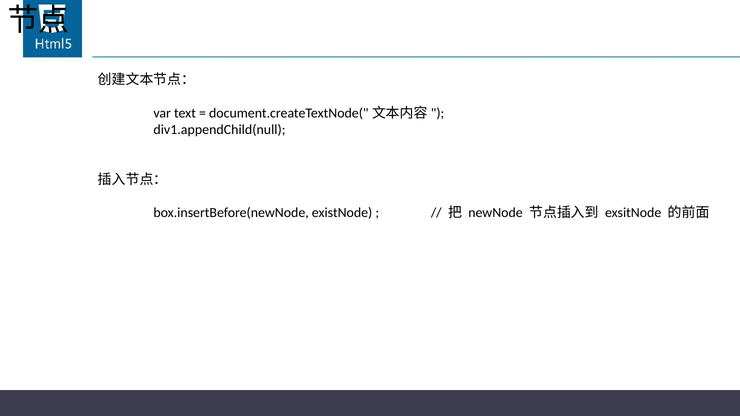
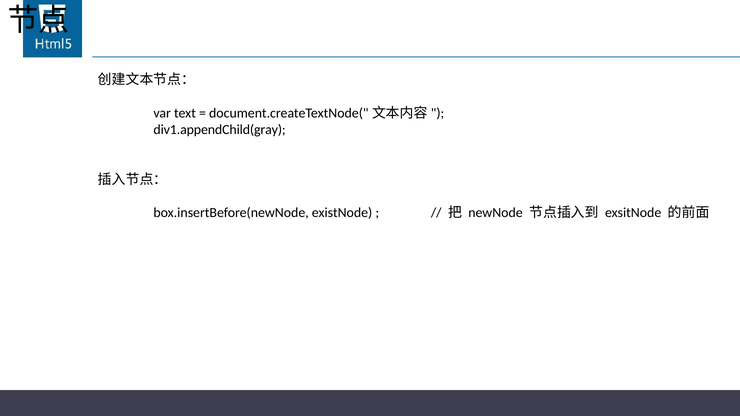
div1.appendChild(null: div1.appendChild(null -> div1.appendChild(gray
